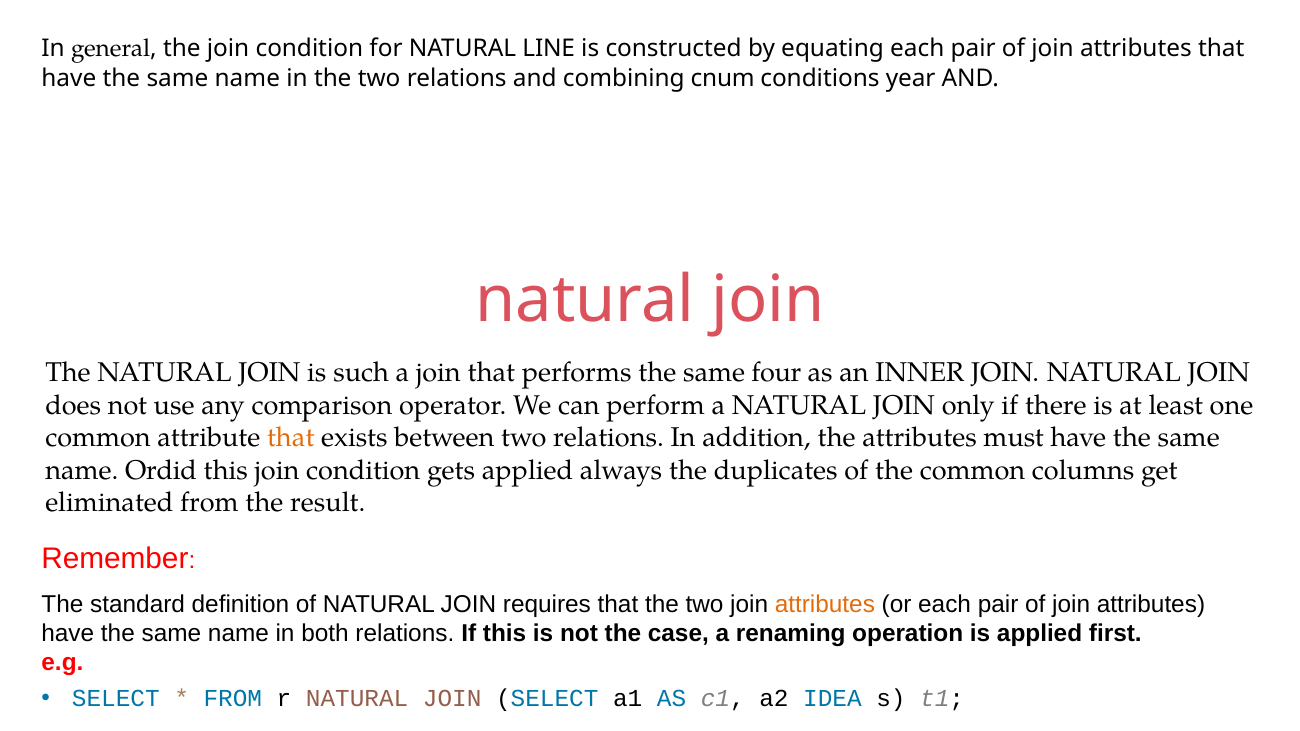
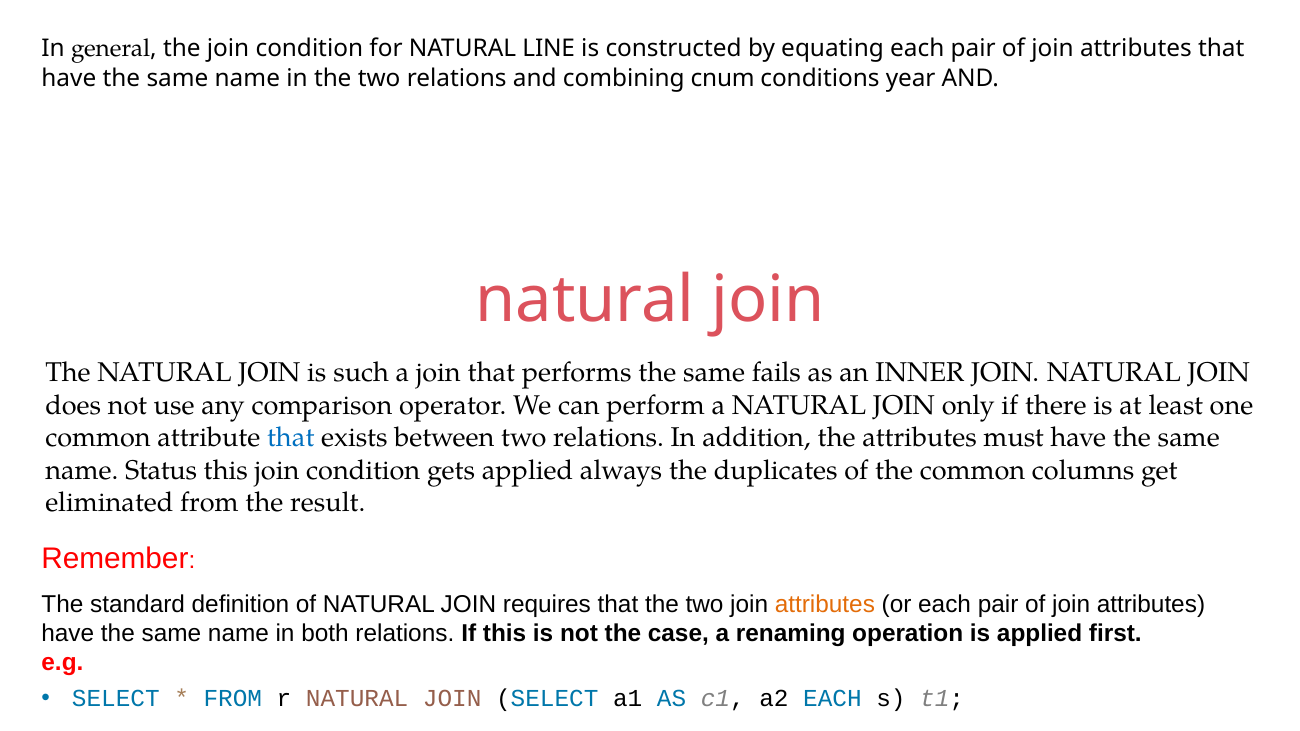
four: four -> fails
that at (291, 438) colour: orange -> blue
Ordid: Ordid -> Status
a2 IDEA: IDEA -> EACH
